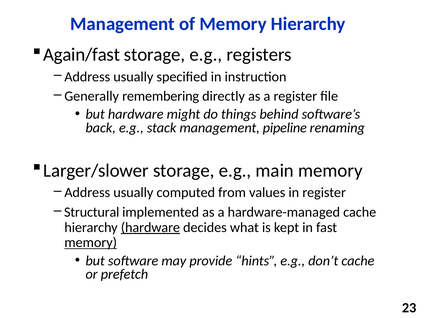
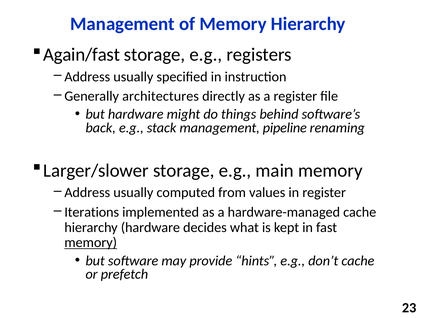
remembering: remembering -> architectures
Structural: Structural -> Iterations
hardware at (150, 227) underline: present -> none
